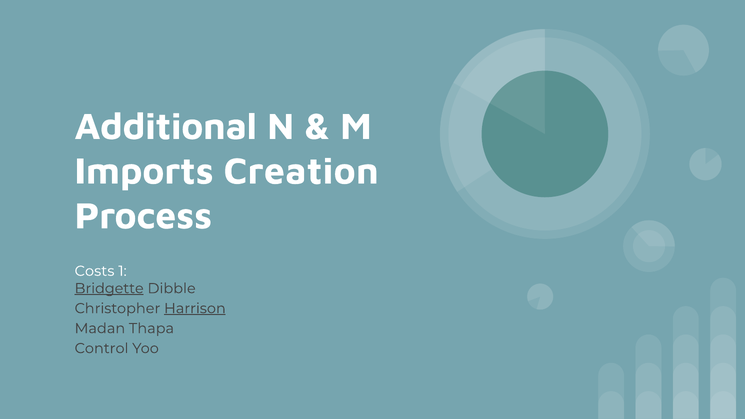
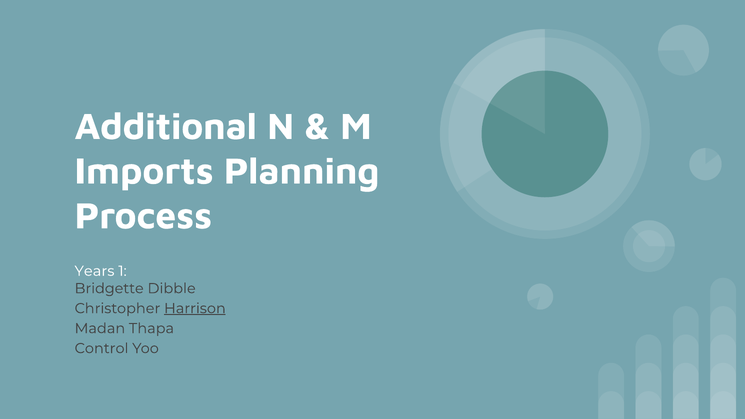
Creation: Creation -> Planning
Costs: Costs -> Years
Bridgette underline: present -> none
